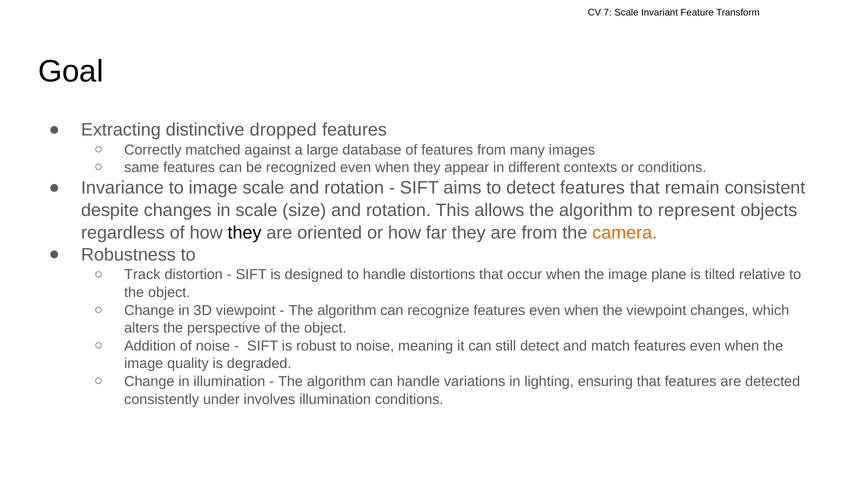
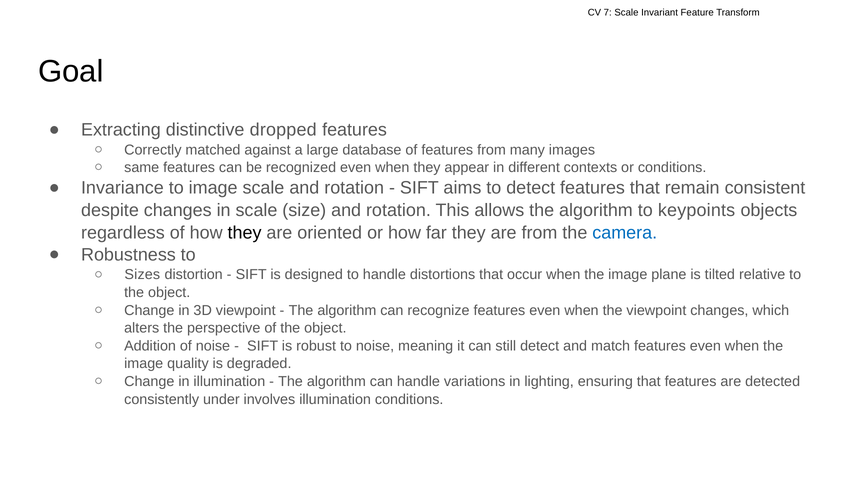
represent: represent -> keypoints
camera colour: orange -> blue
Track: Track -> Sizes
